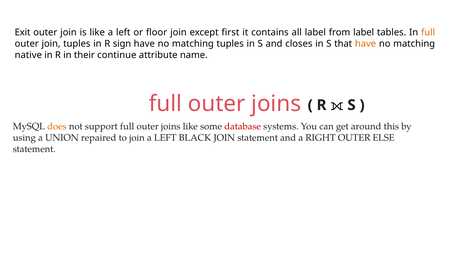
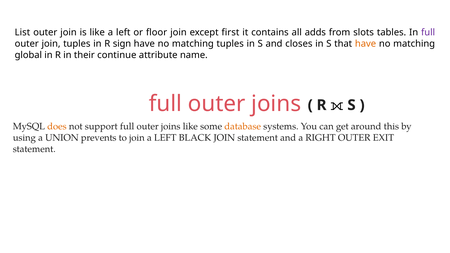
Exit: Exit -> List
all label: label -> adds
from label: label -> slots
full at (428, 32) colour: orange -> purple
native: native -> global
database colour: red -> orange
repaired: repaired -> prevents
ELSE: ELSE -> EXIT
